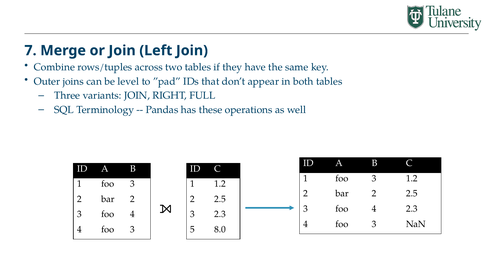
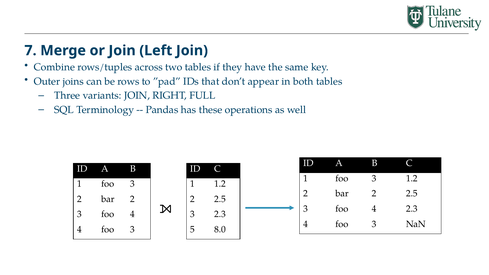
level: level -> rows
